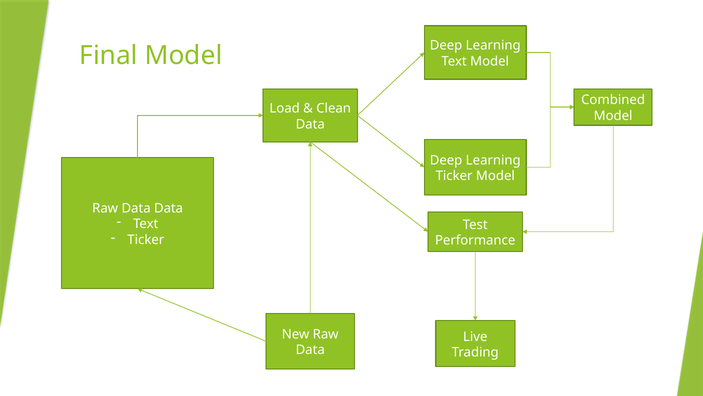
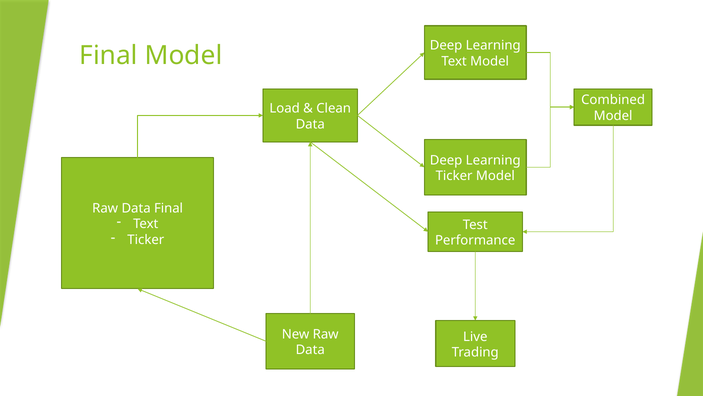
Data Data: Data -> Final
